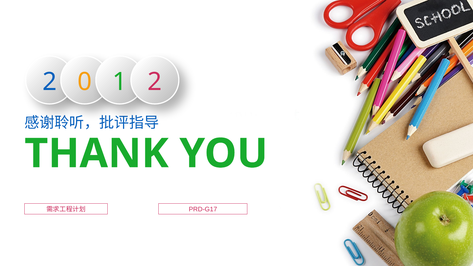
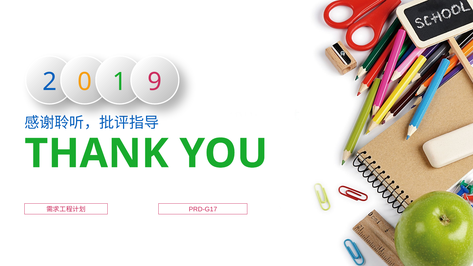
2 at (155, 82): 2 -> 9
